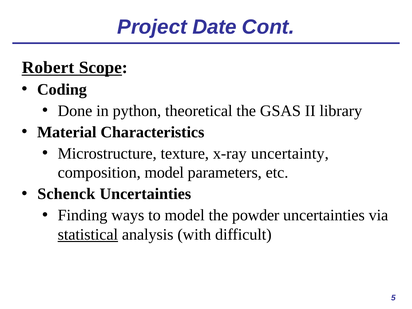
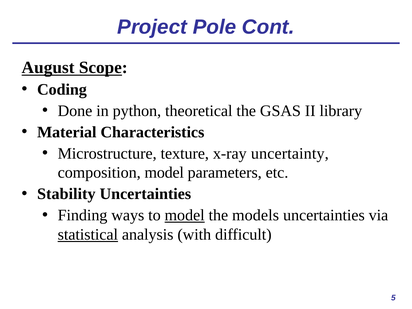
Date: Date -> Pole
Robert: Robert -> August
Schenck: Schenck -> Stability
model at (185, 215) underline: none -> present
powder: powder -> models
